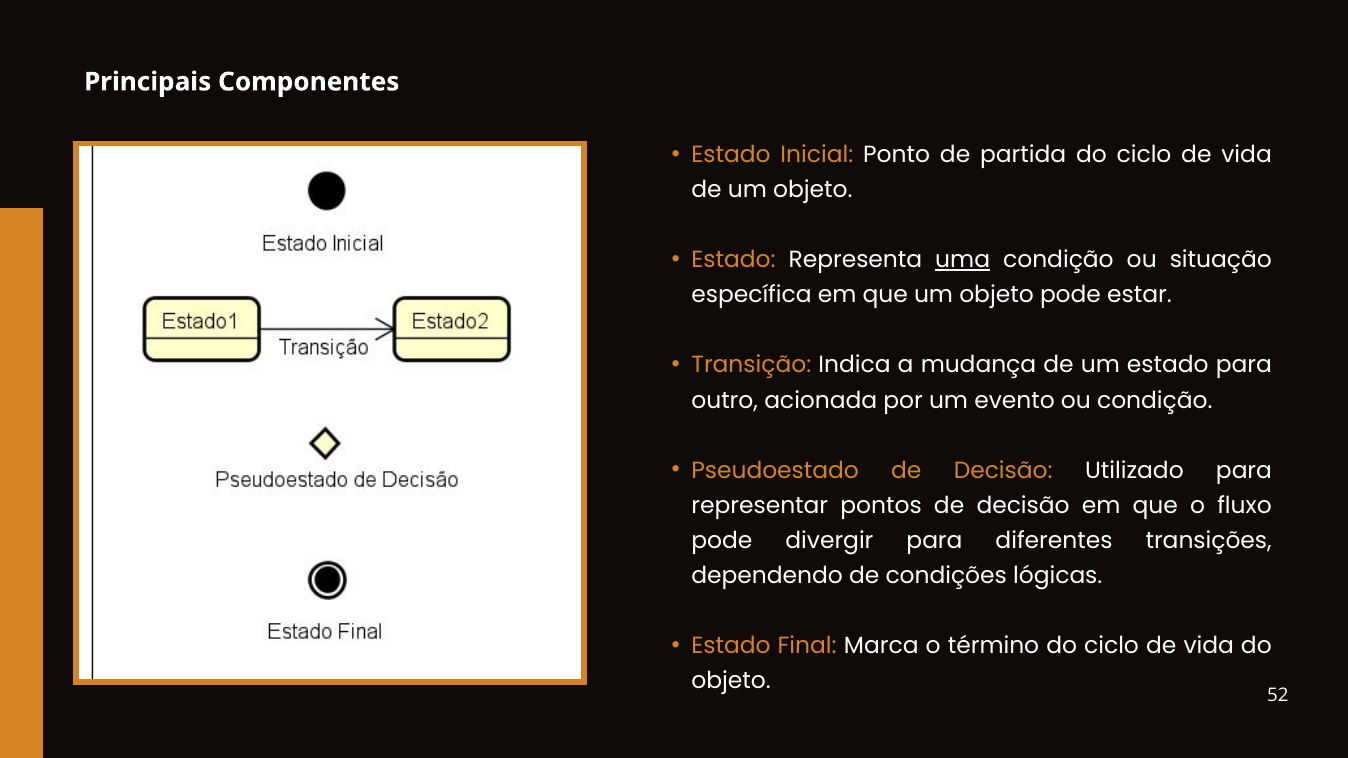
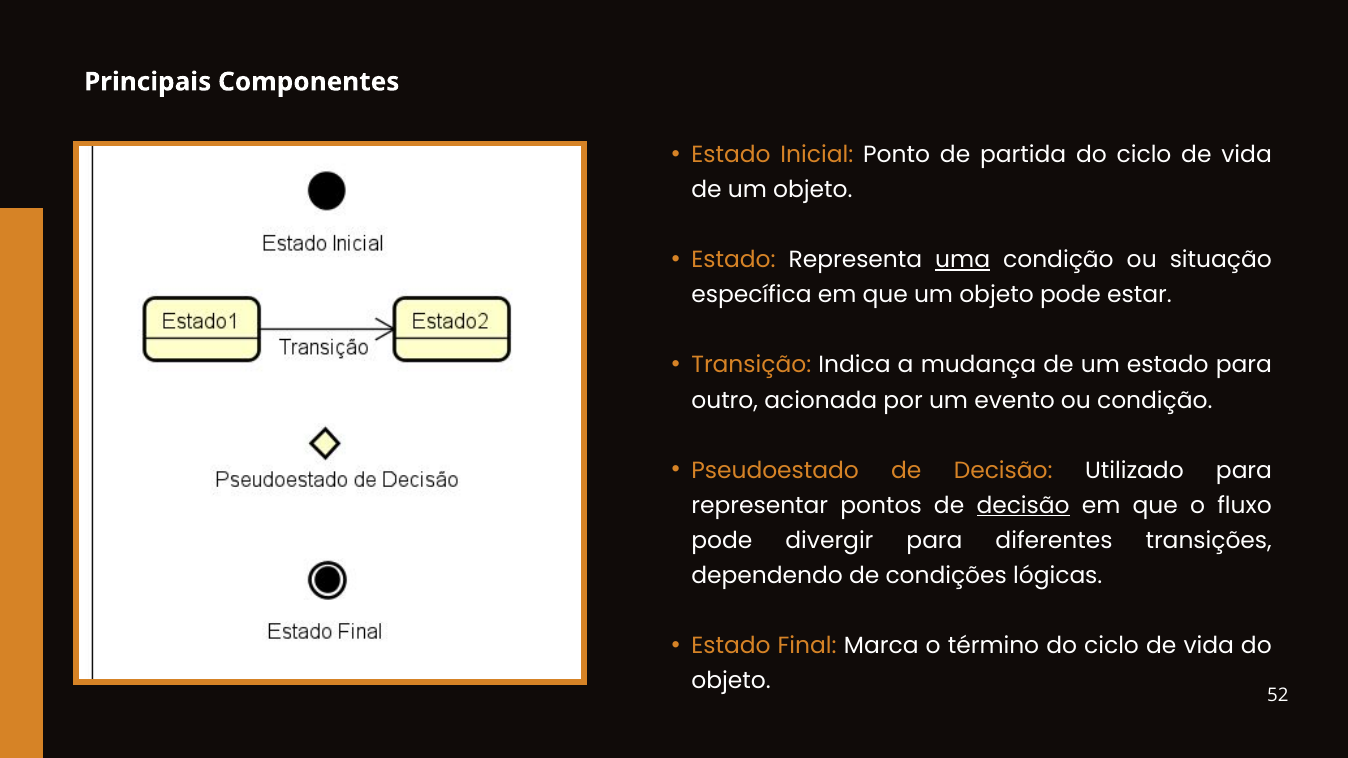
decisão at (1023, 506) underline: none -> present
